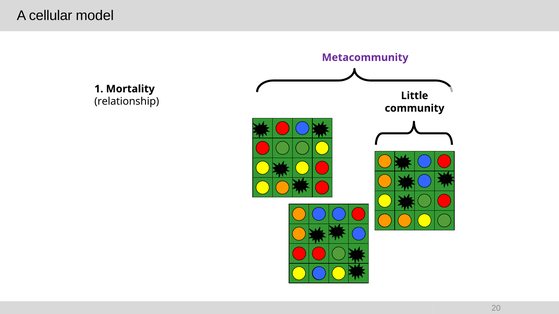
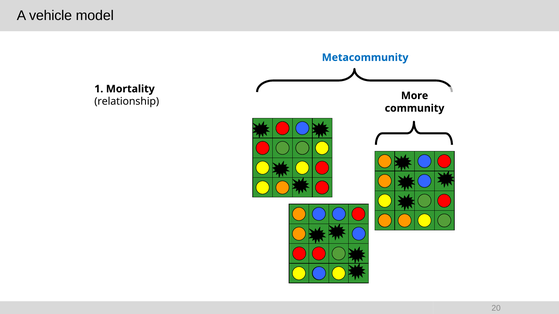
cellular: cellular -> vehicle
Metacommunity colour: purple -> blue
Little: Little -> More
